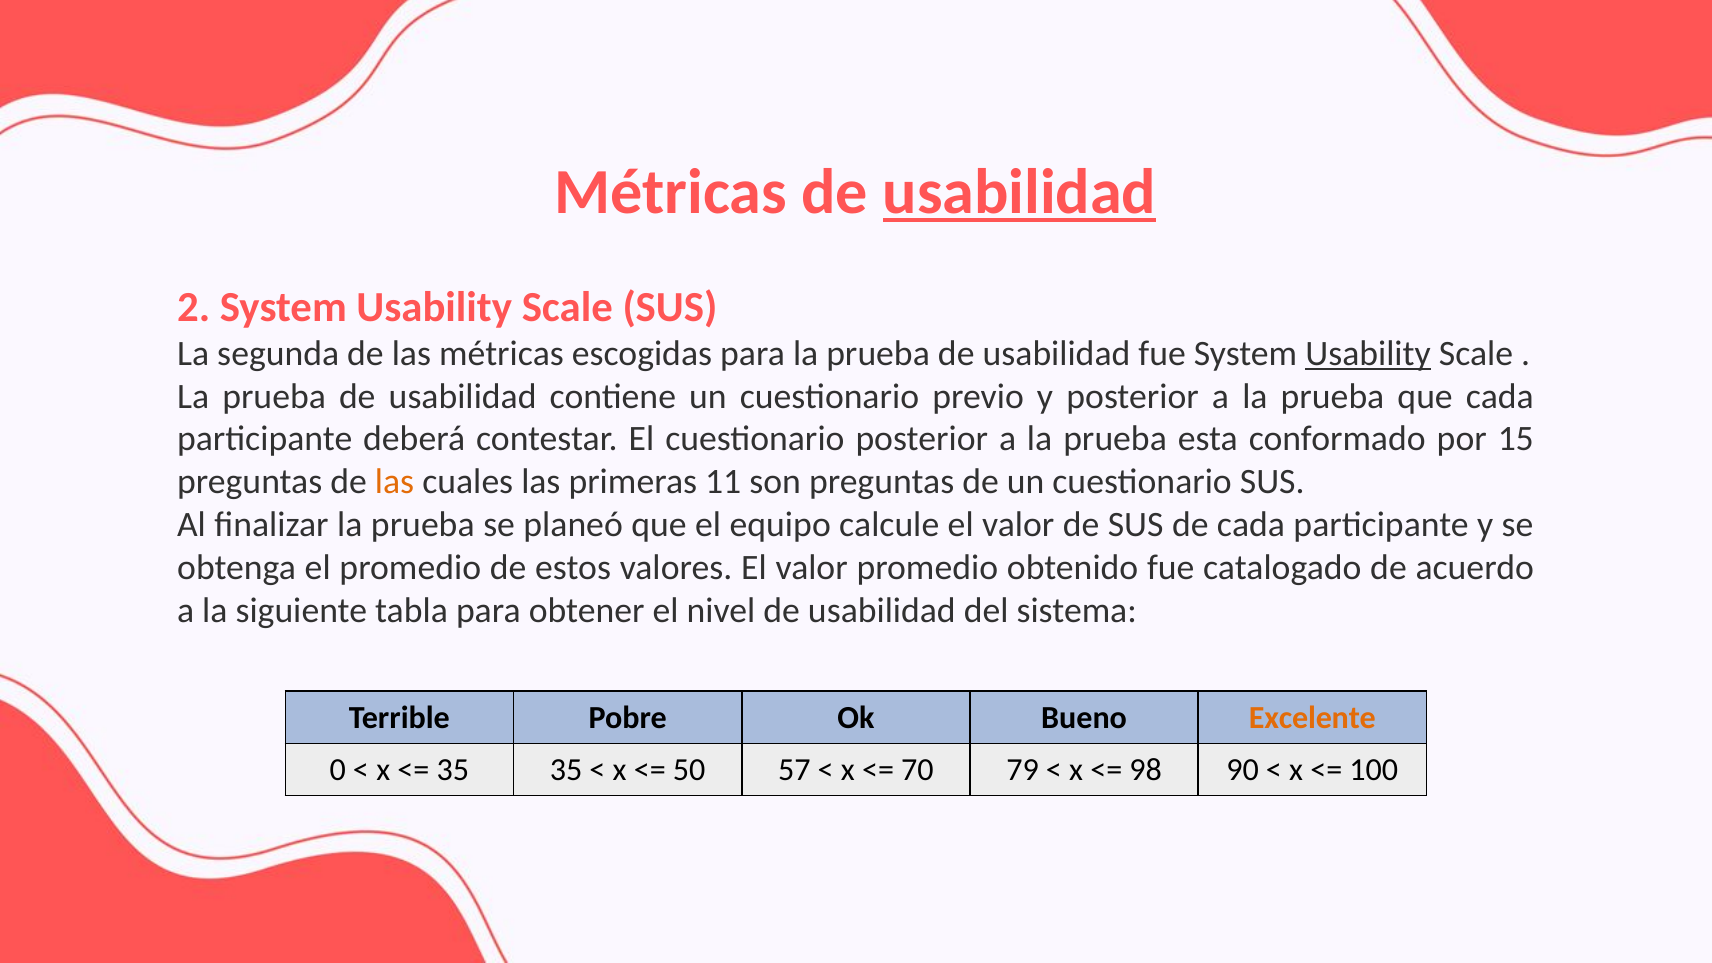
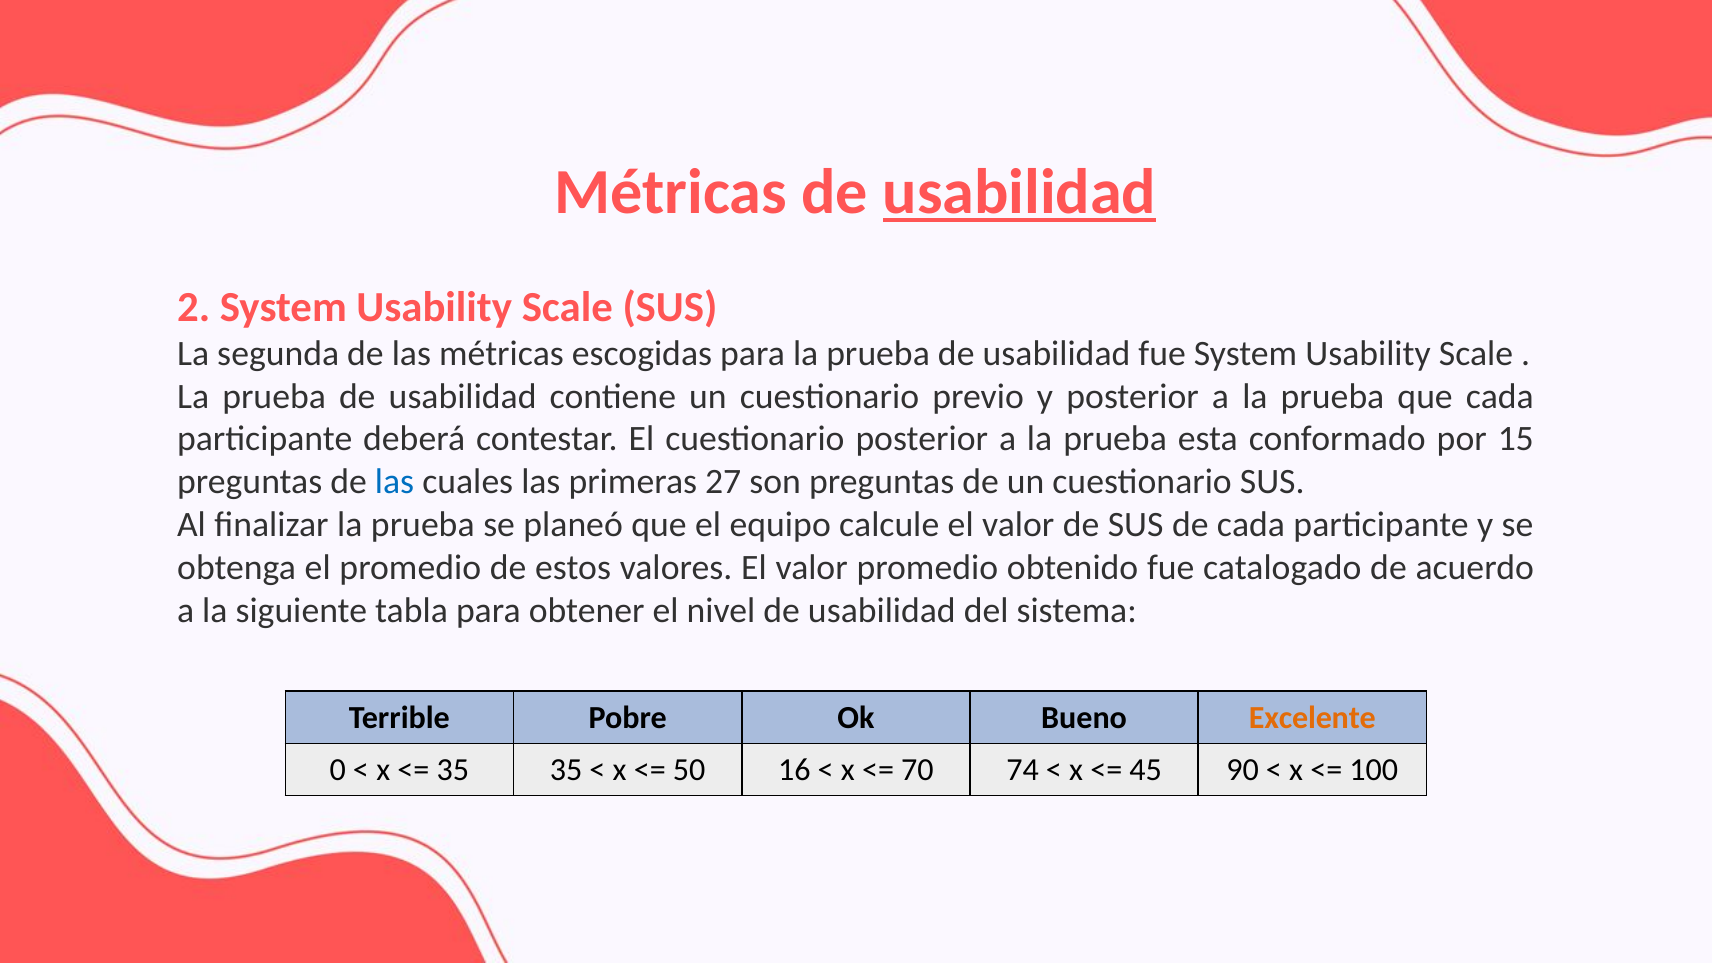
Usability at (1368, 354) underline: present -> none
las at (395, 482) colour: orange -> blue
11: 11 -> 27
57: 57 -> 16
79: 79 -> 74
98: 98 -> 45
